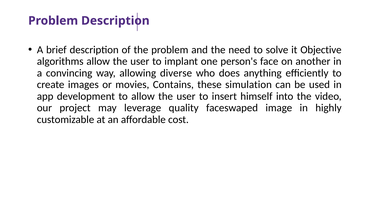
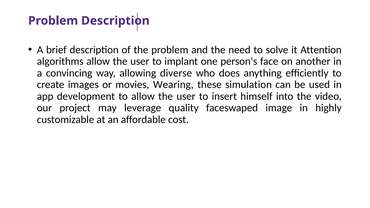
Objective: Objective -> Attention
Contains: Contains -> Wearing
